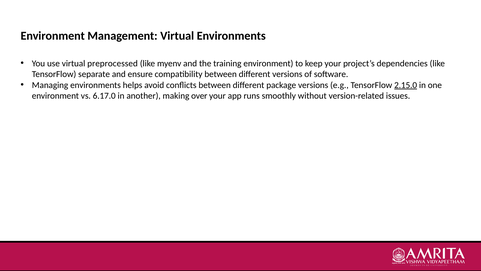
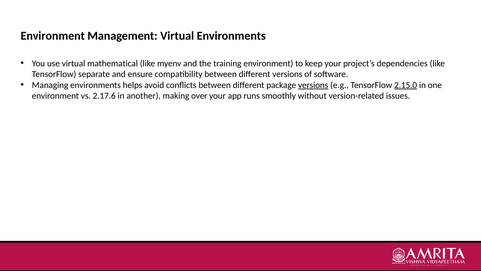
preprocessed: preprocessed -> mathematical
versions at (313, 85) underline: none -> present
6.17.0: 6.17.0 -> 2.17.6
